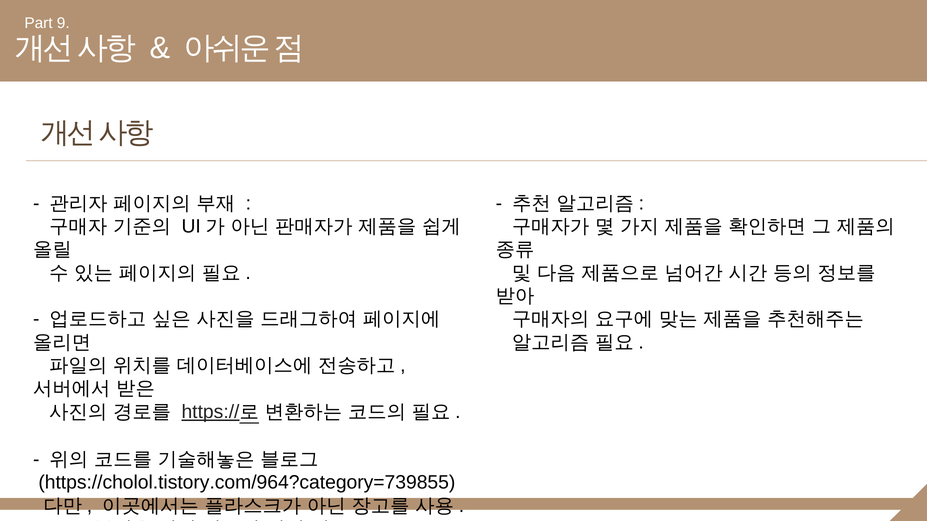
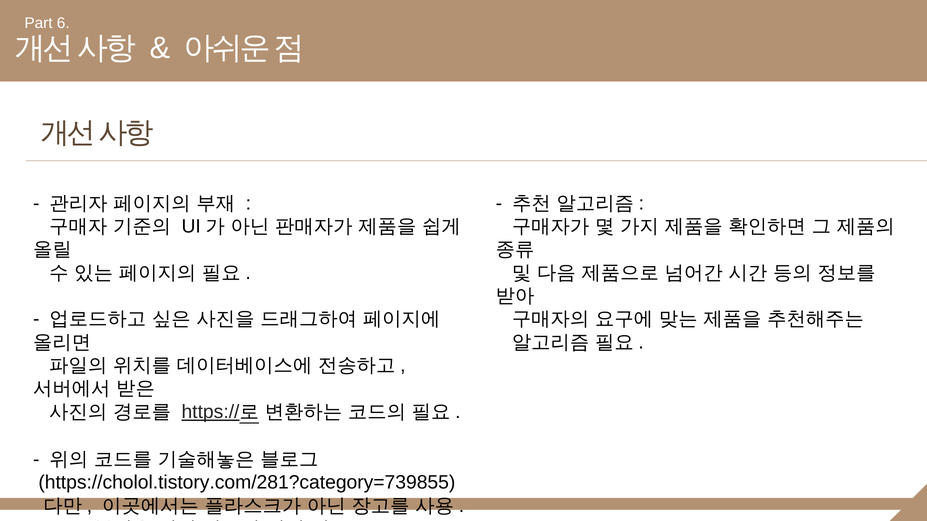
9: 9 -> 6
https://cholol.tistory.com/964?category=739855: https://cholol.tistory.com/964?category=739855 -> https://cholol.tistory.com/281?category=739855
